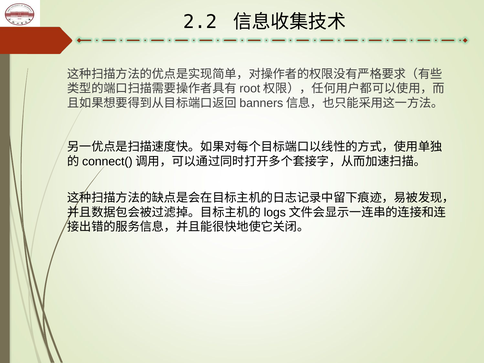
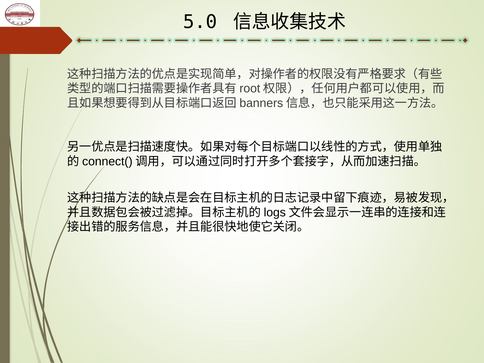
2.2: 2.2 -> 5.0
